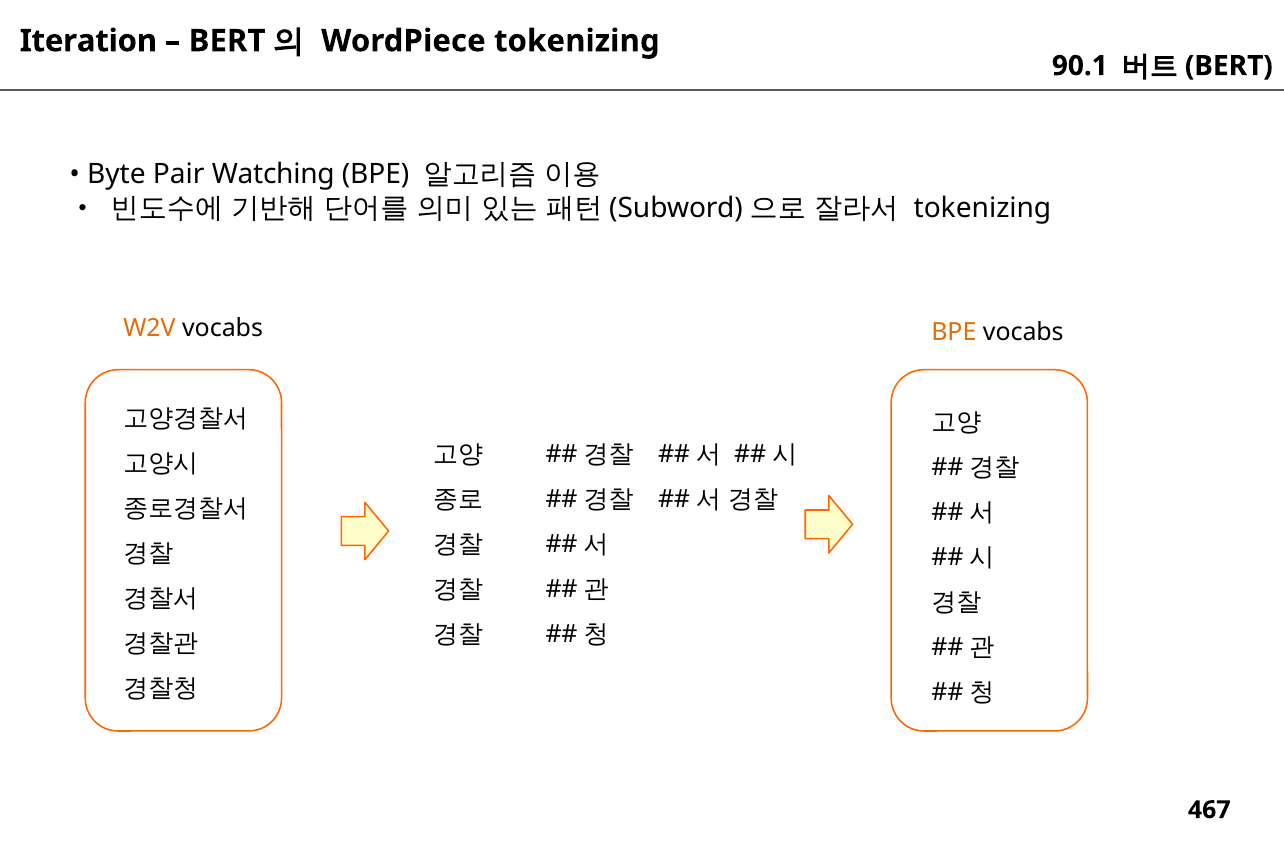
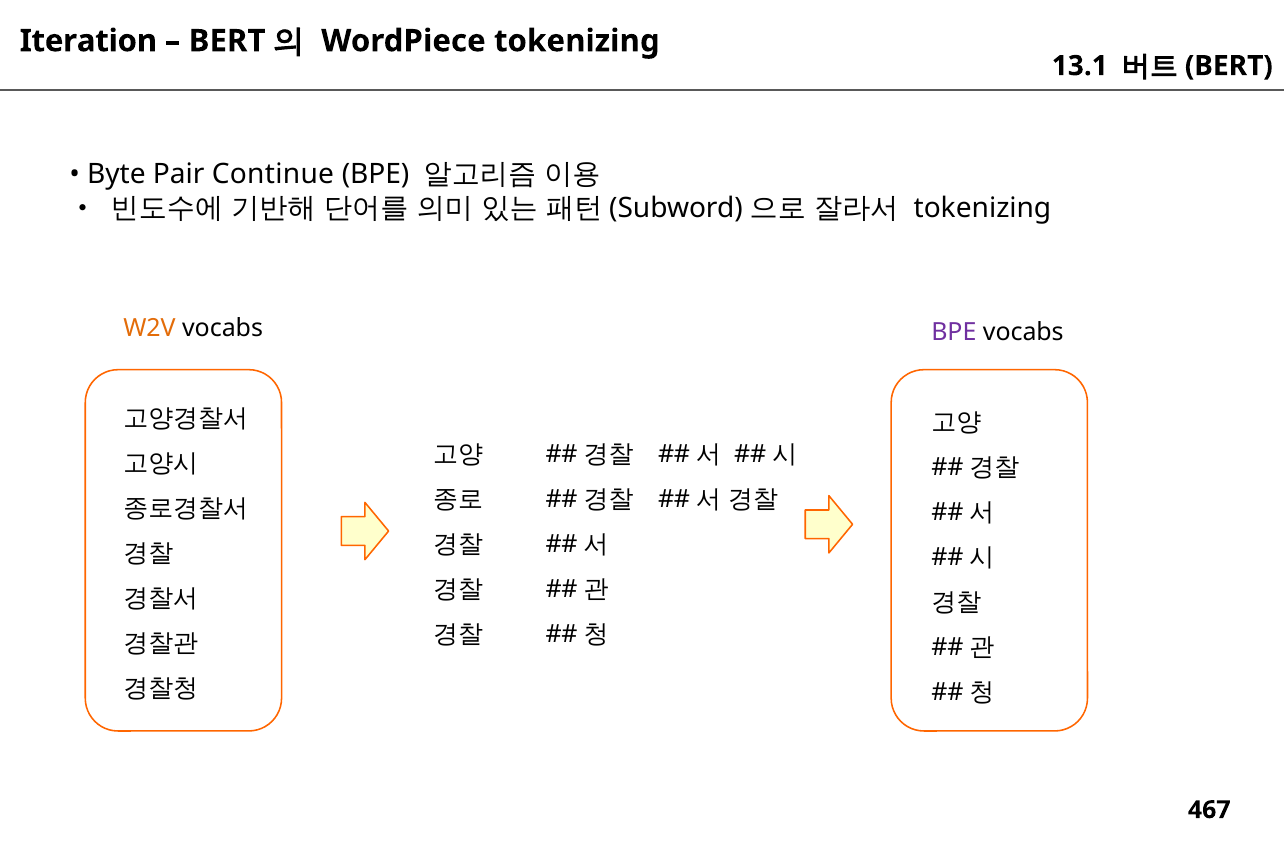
90.1: 90.1 -> 13.1
Watching: Watching -> Continue
BPE at (954, 332) colour: orange -> purple
